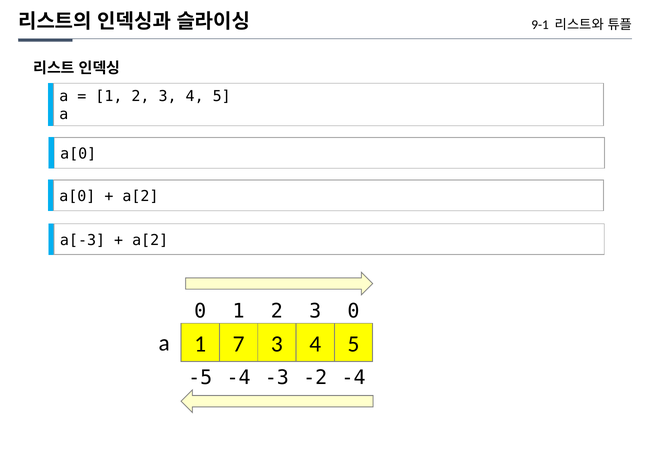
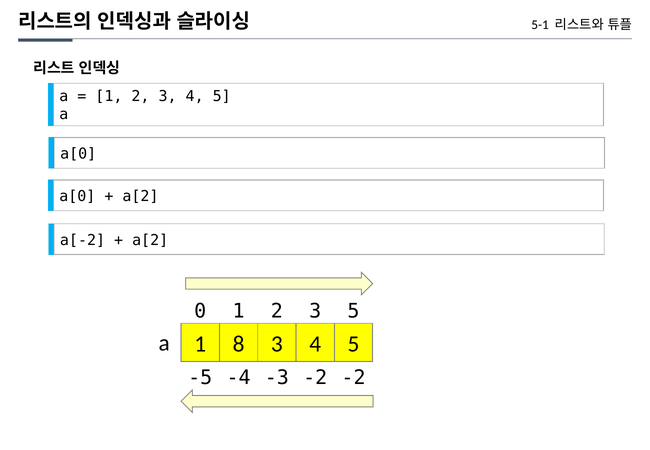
9-1: 9-1 -> 5-1
a[-3: a[-3 -> a[-2
3 0: 0 -> 5
7: 7 -> 8
-2 -4: -4 -> -2
